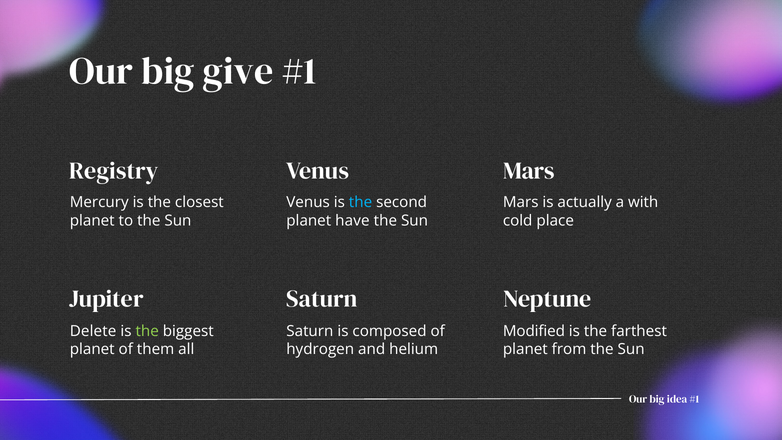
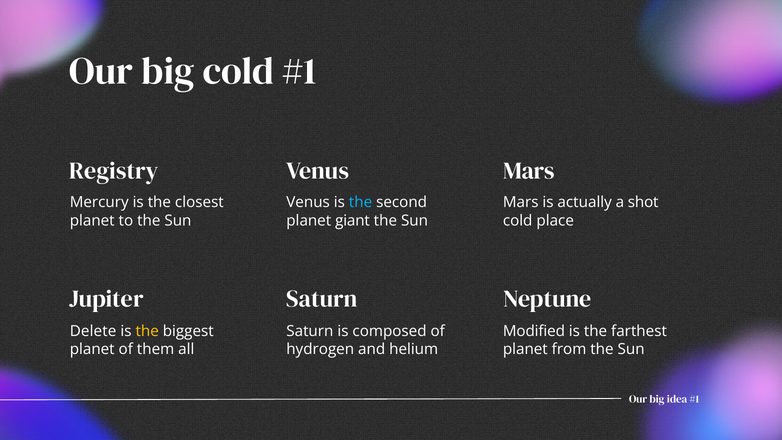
big give: give -> cold
with: with -> shot
have: have -> giant
the at (147, 331) colour: light green -> yellow
